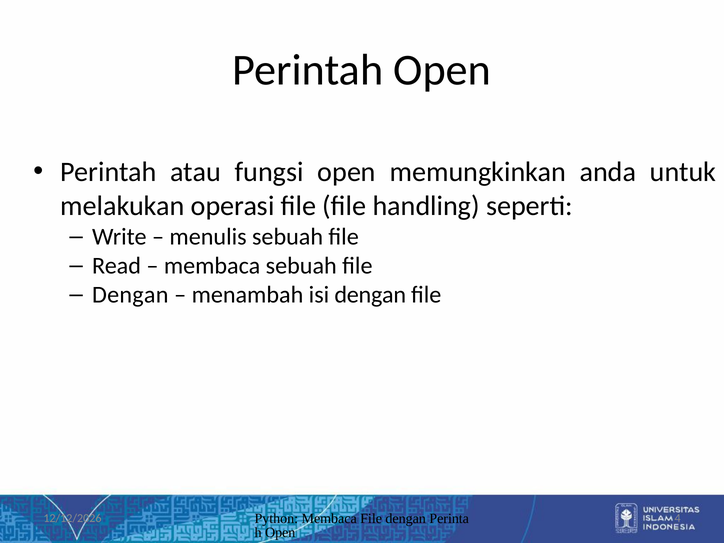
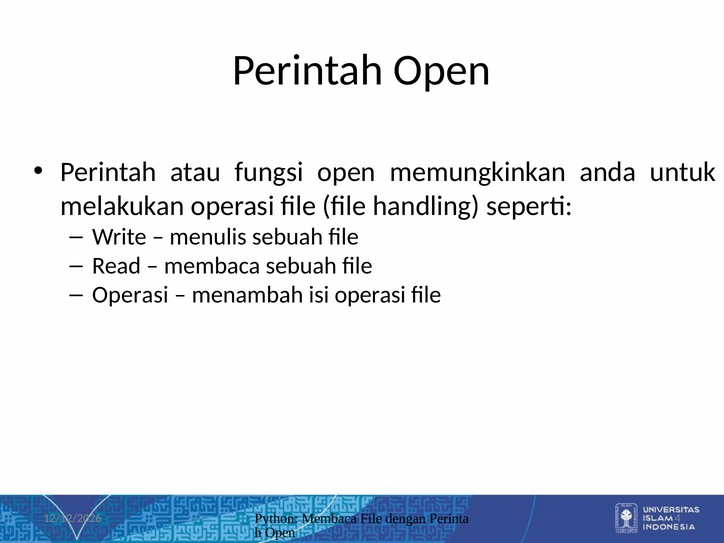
Dengan at (130, 295): Dengan -> Operasi
isi dengan: dengan -> operasi
